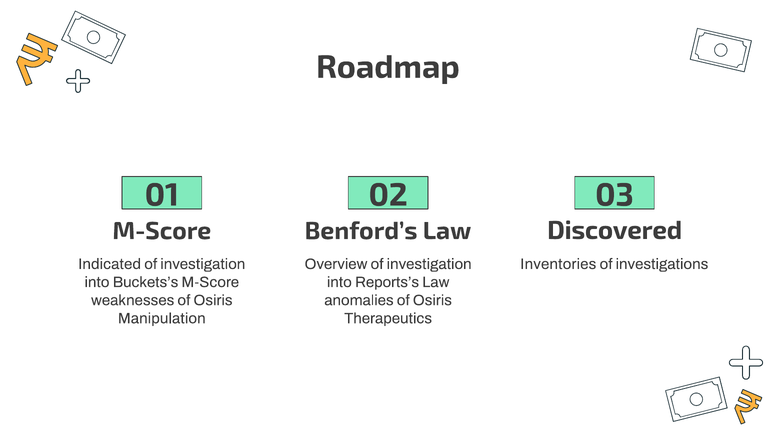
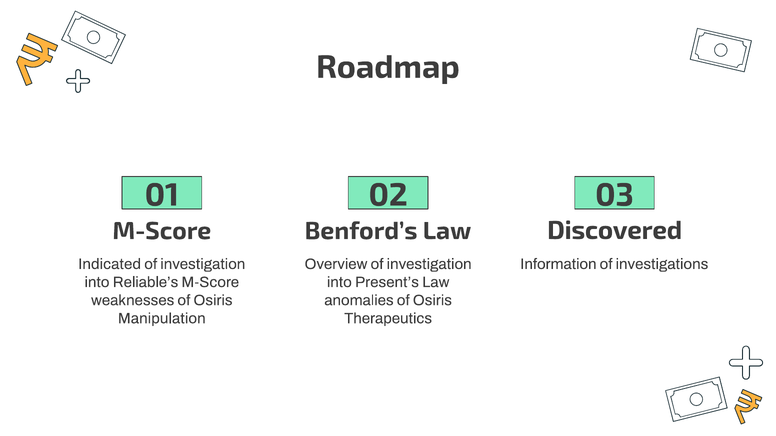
Inventories: Inventories -> Information
Buckets’s: Buckets’s -> Reliable’s
Reports’s: Reports’s -> Present’s
